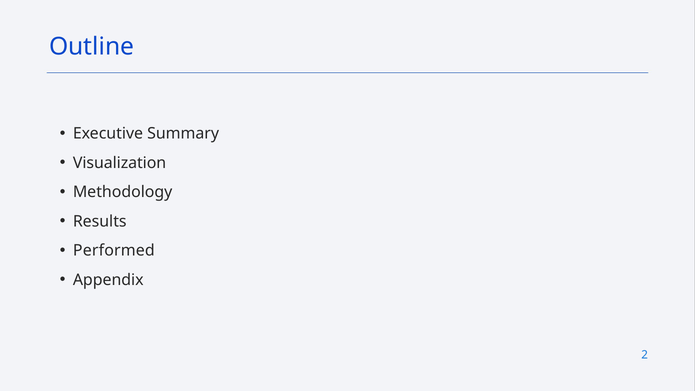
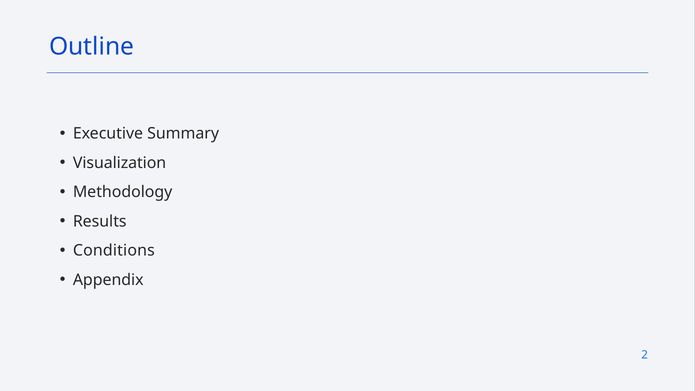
Performed: Performed -> Conditions
